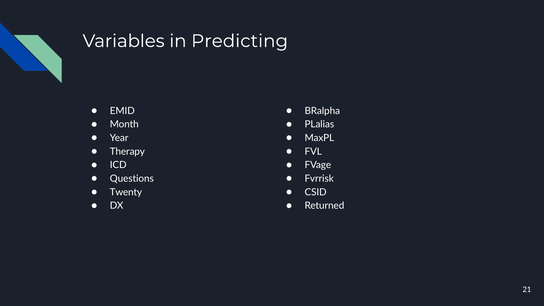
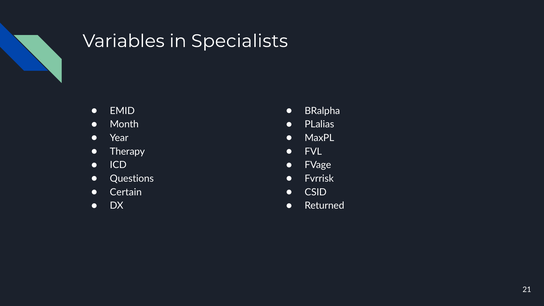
Predicting: Predicting -> Specialists
Twenty: Twenty -> Certain
